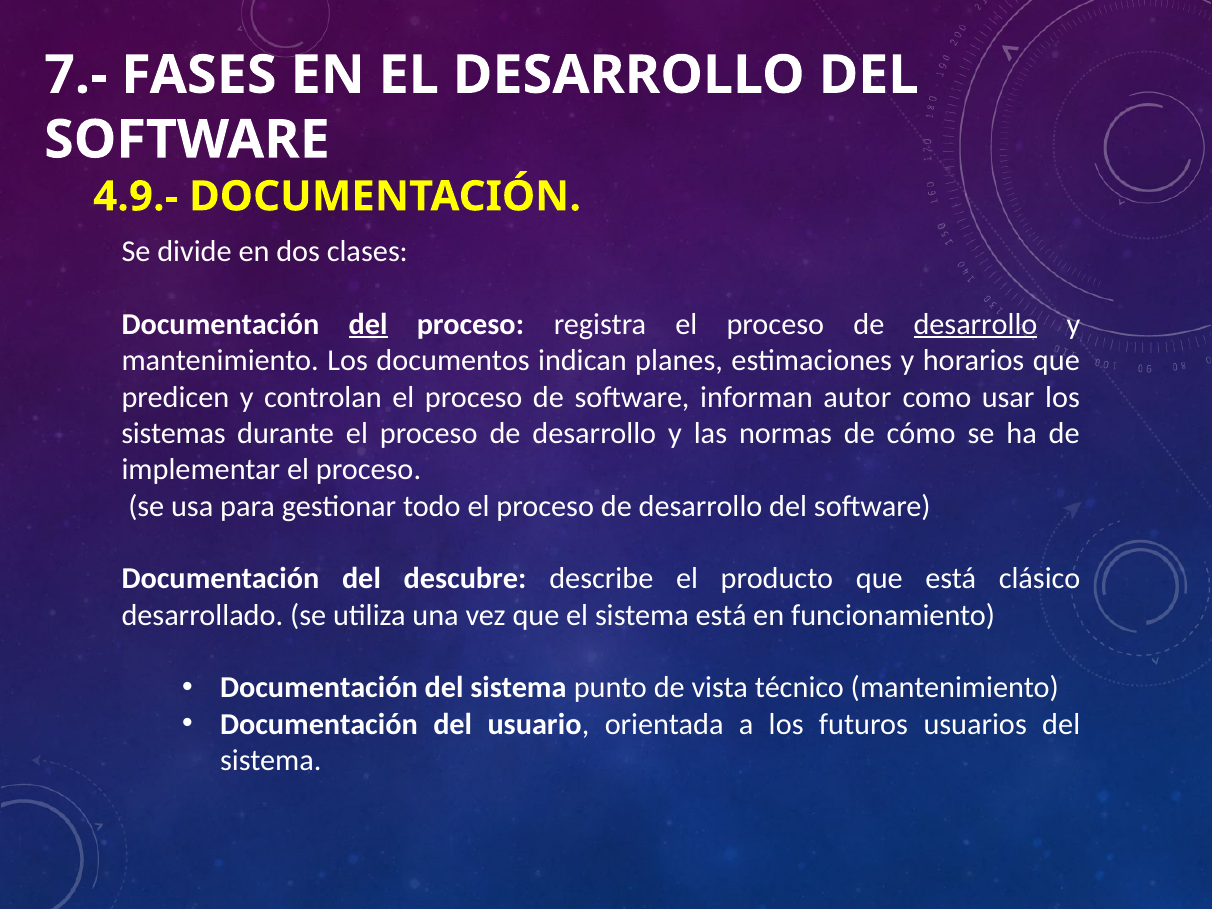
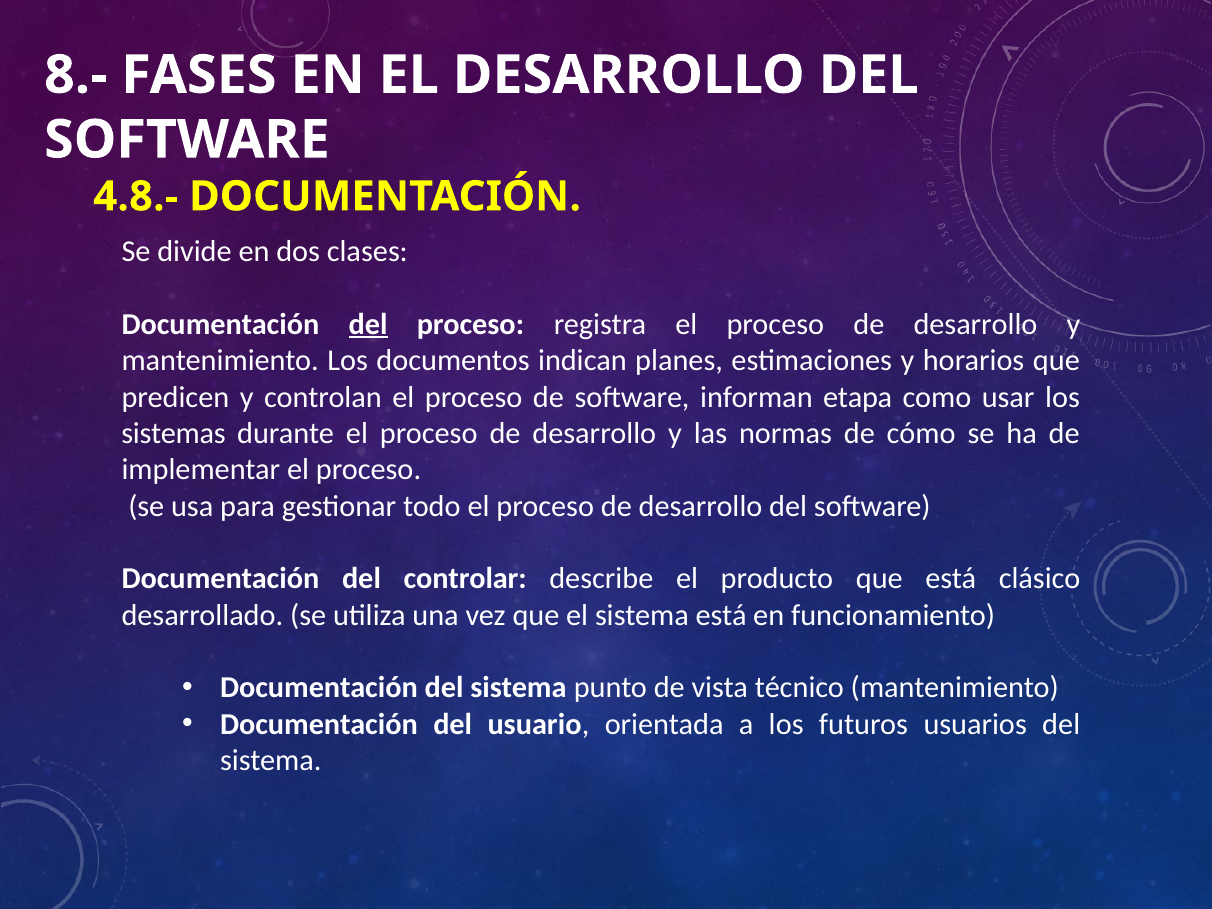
7.-: 7.- -> 8.-
4.9.-: 4.9.- -> 4.8.-
desarrollo at (975, 324) underline: present -> none
autor: autor -> etapa
descubre: descubre -> controlar
